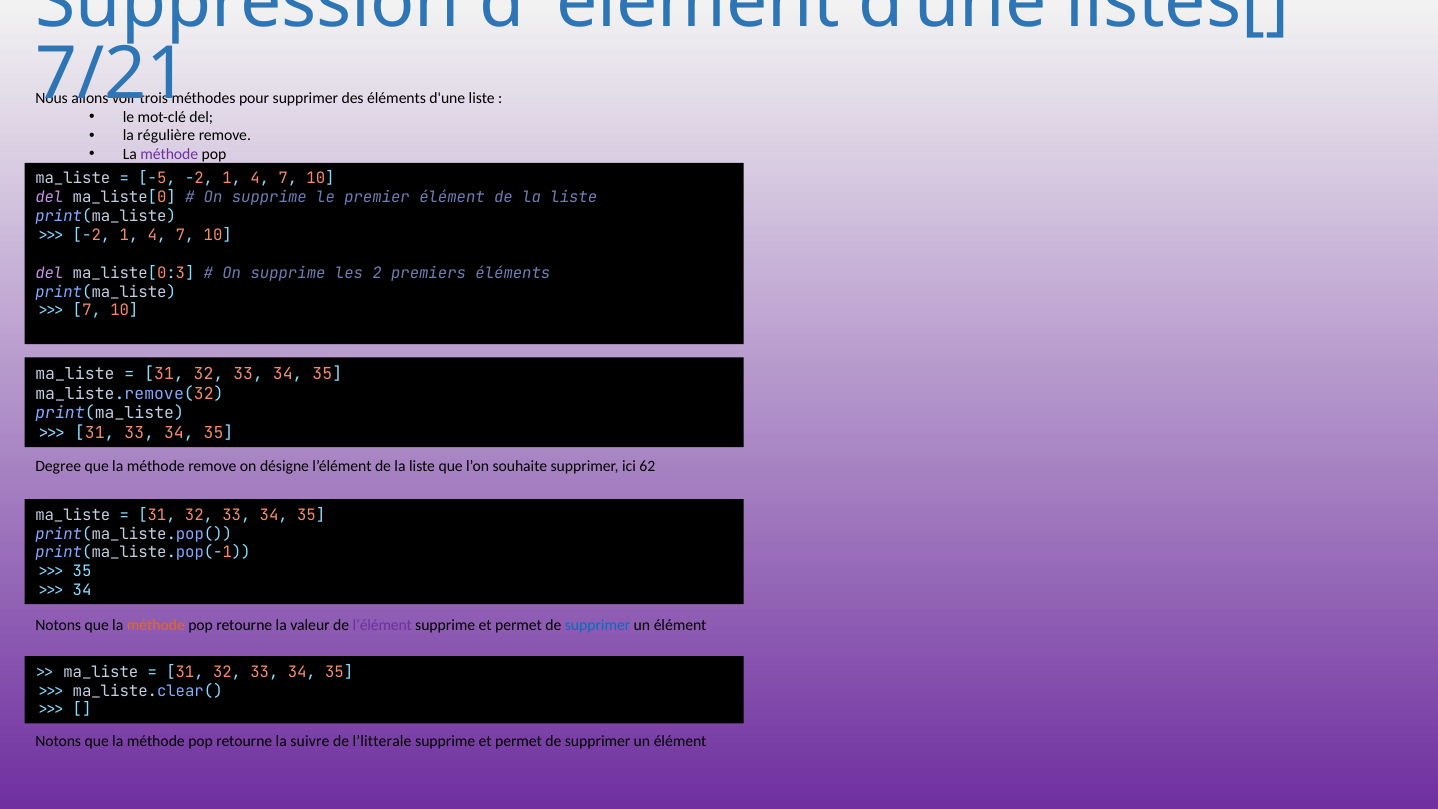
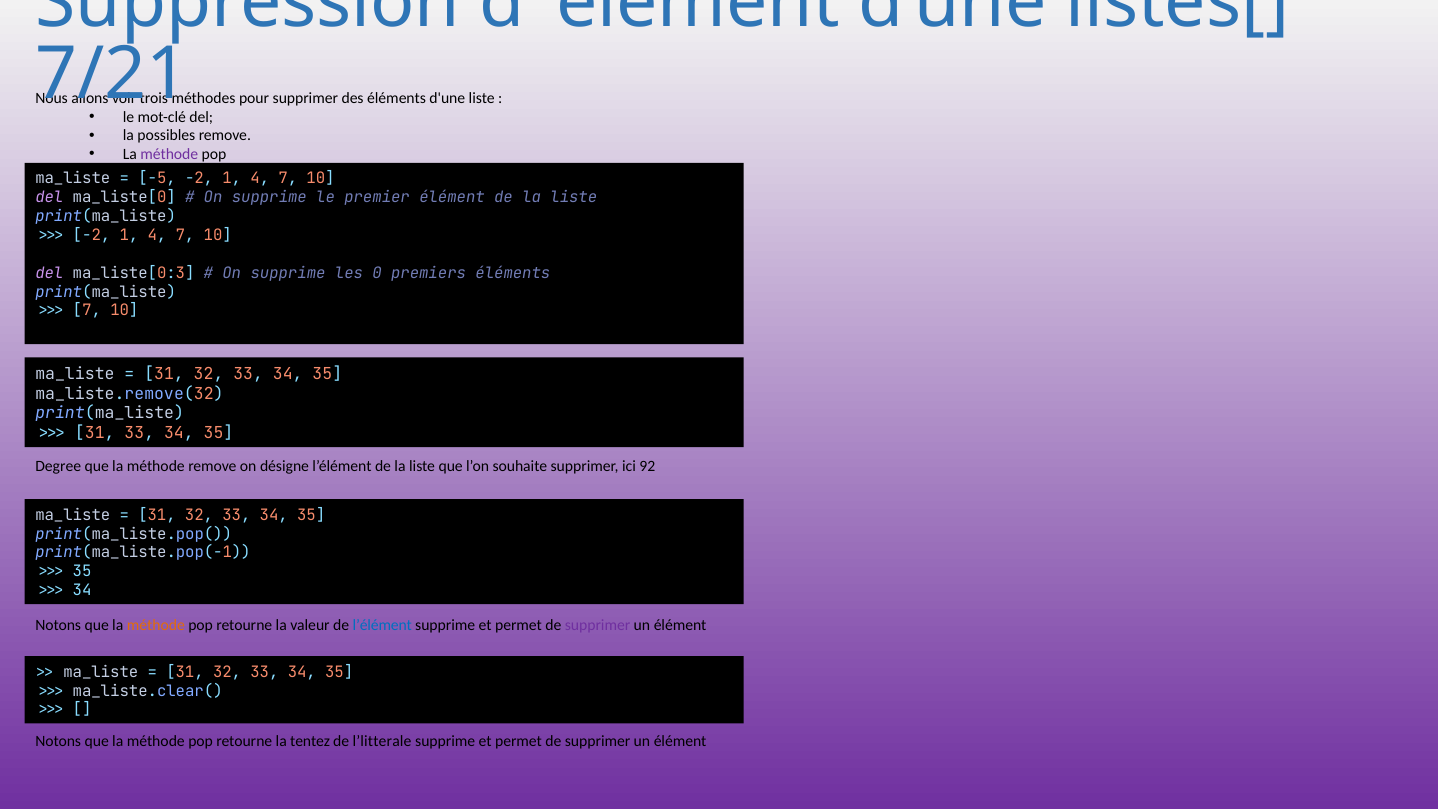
régulière: régulière -> possibles
2: 2 -> 0
62: 62 -> 92
l’élément at (382, 625) colour: purple -> blue
supprimer at (598, 625) colour: blue -> purple
suivre: suivre -> tentez
